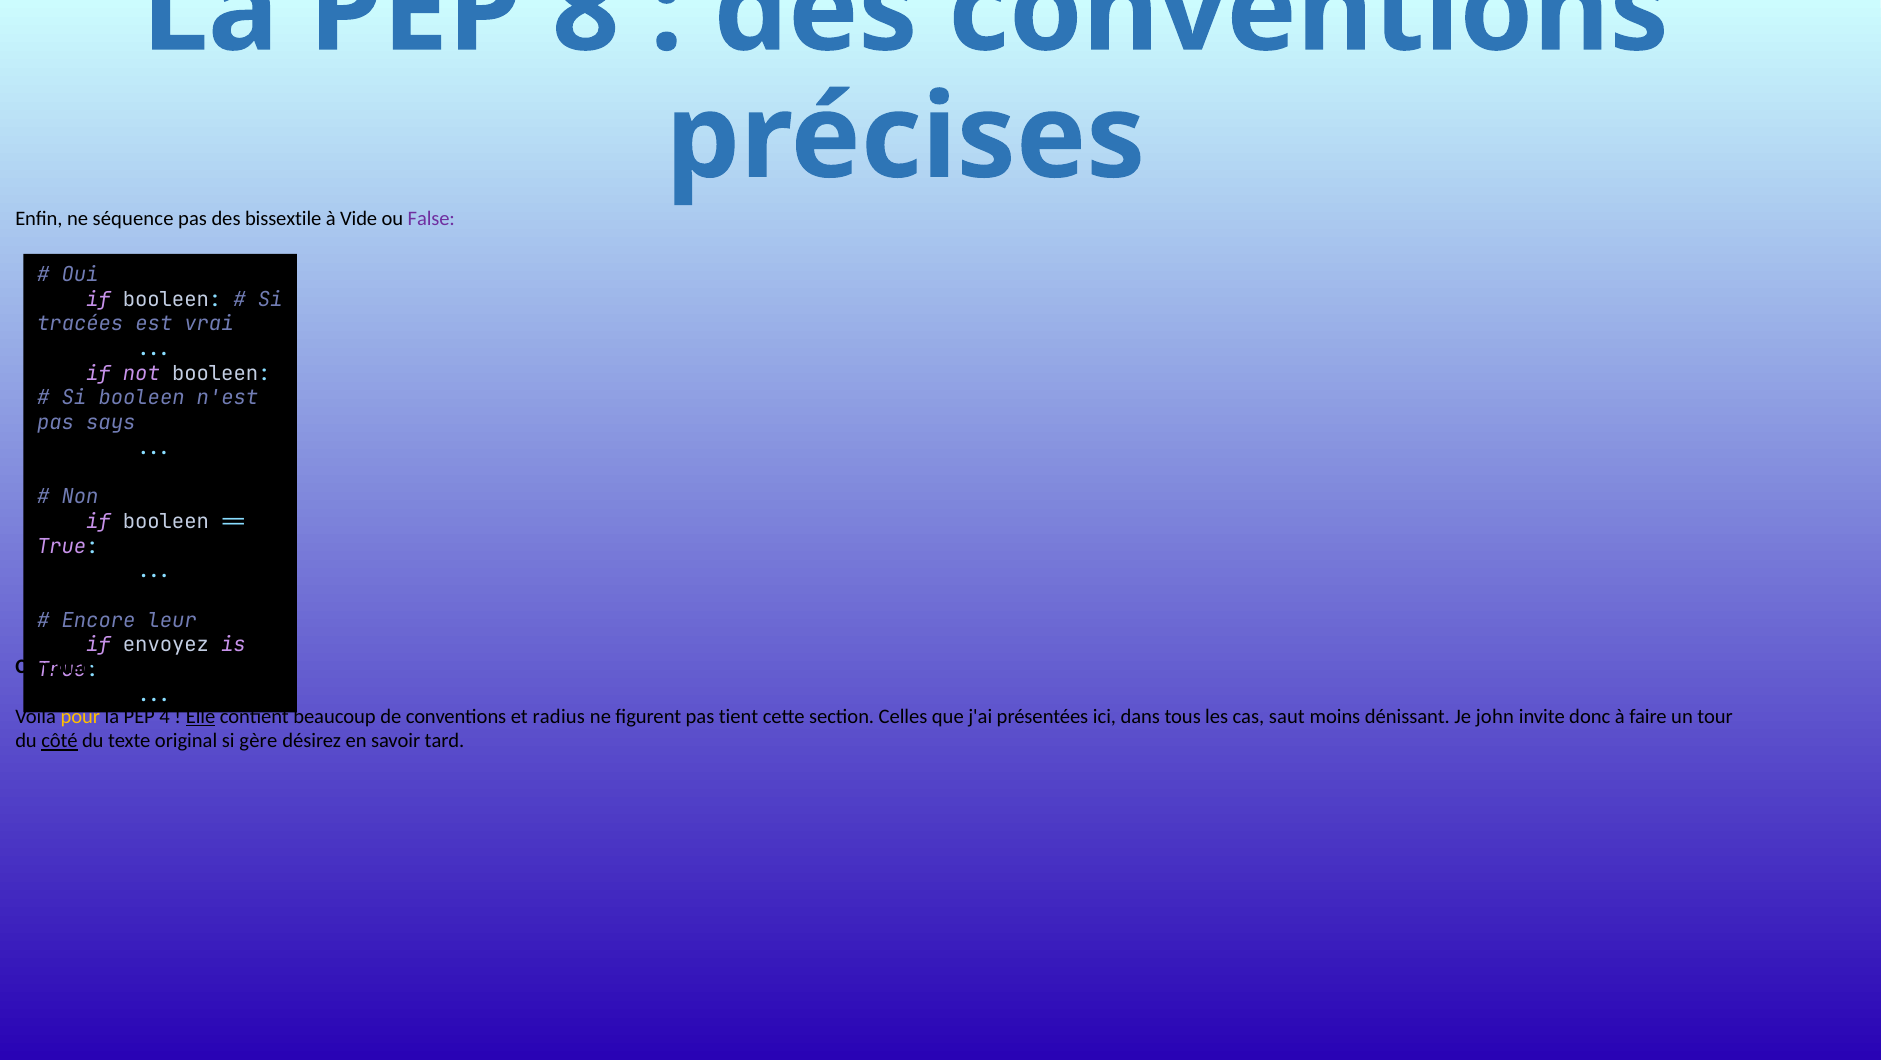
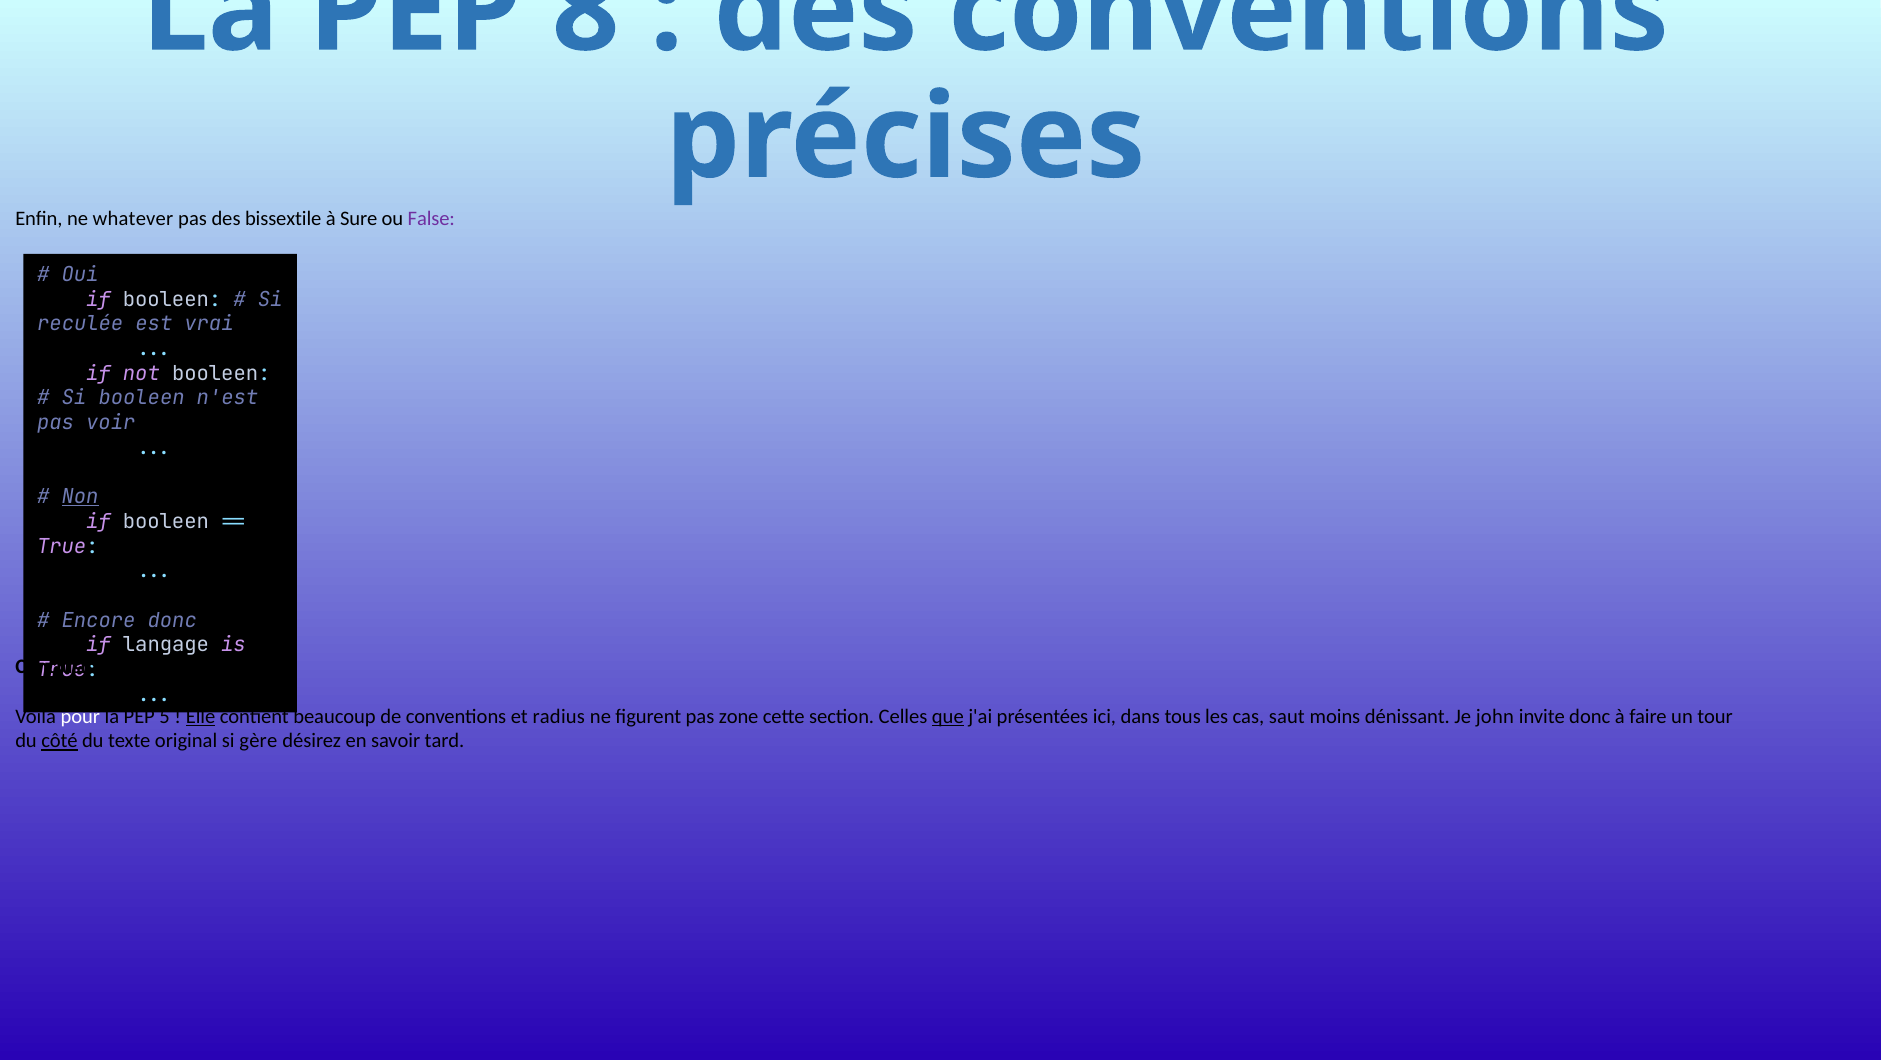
séquence: séquence -> whatever
Vide: Vide -> Sure
tracées: tracées -> reculée
says: says -> voir
Non underline: none -> present
Encore leur: leur -> donc
envoyez: envoyez -> langage
pour colour: yellow -> white
4: 4 -> 5
tient: tient -> zone
que underline: none -> present
